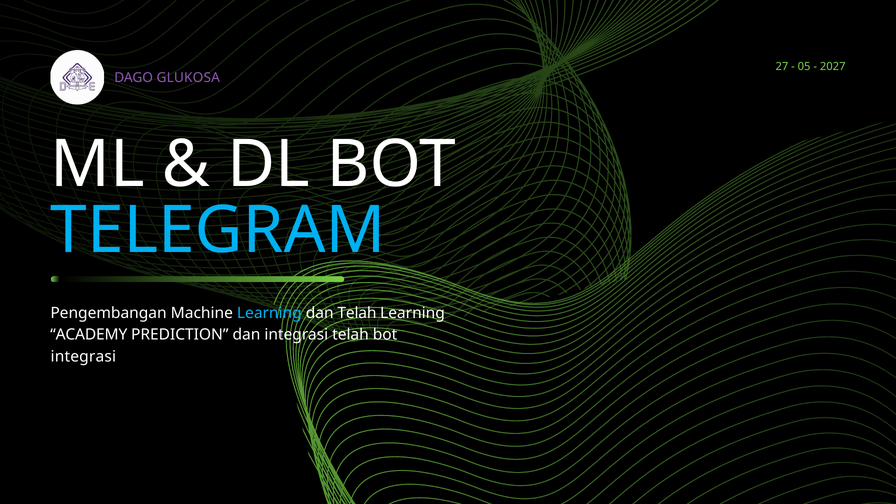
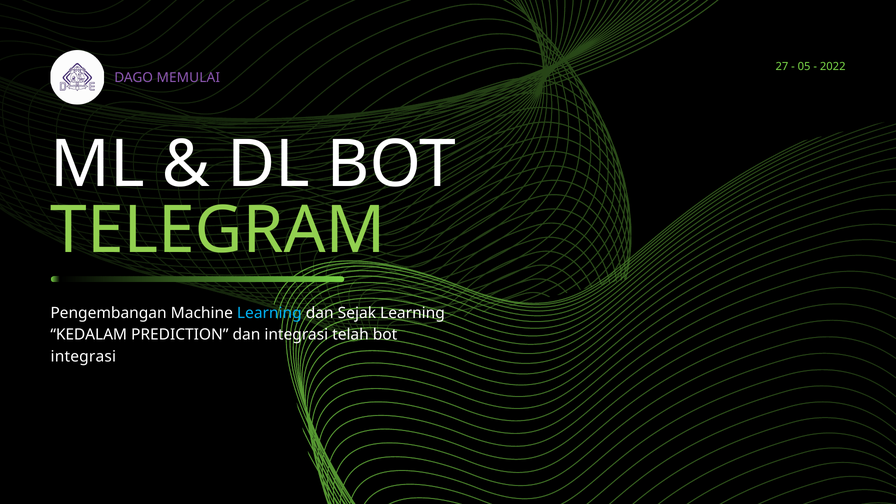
2027: 2027 -> 2022
GLUKOSA: GLUKOSA -> MEMULAI
TELEGRAM colour: light blue -> light green
dan Telah: Telah -> Sejak
ACADEMY: ACADEMY -> KEDALAM
